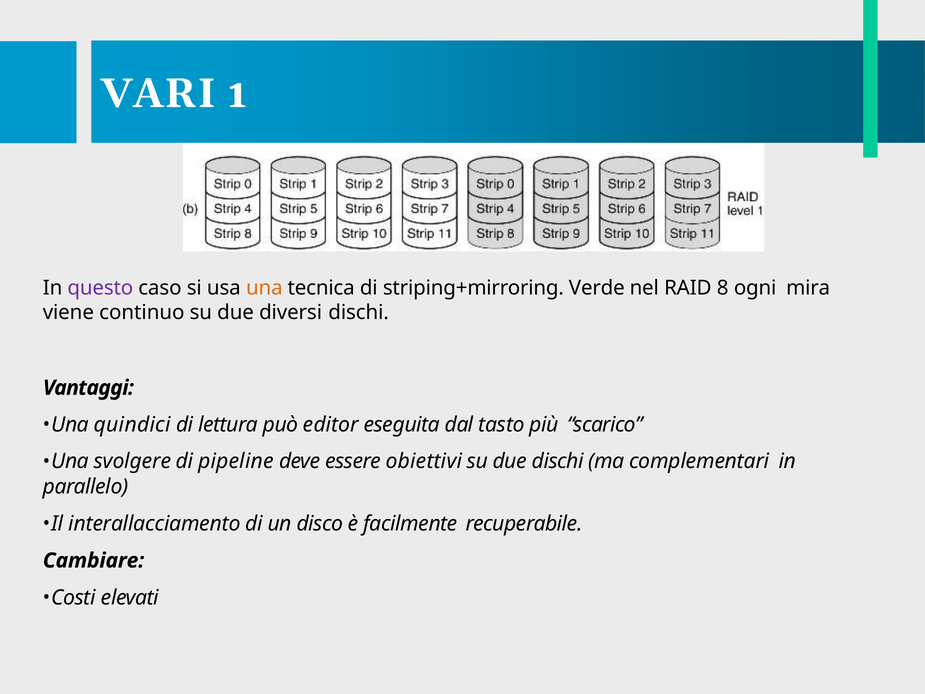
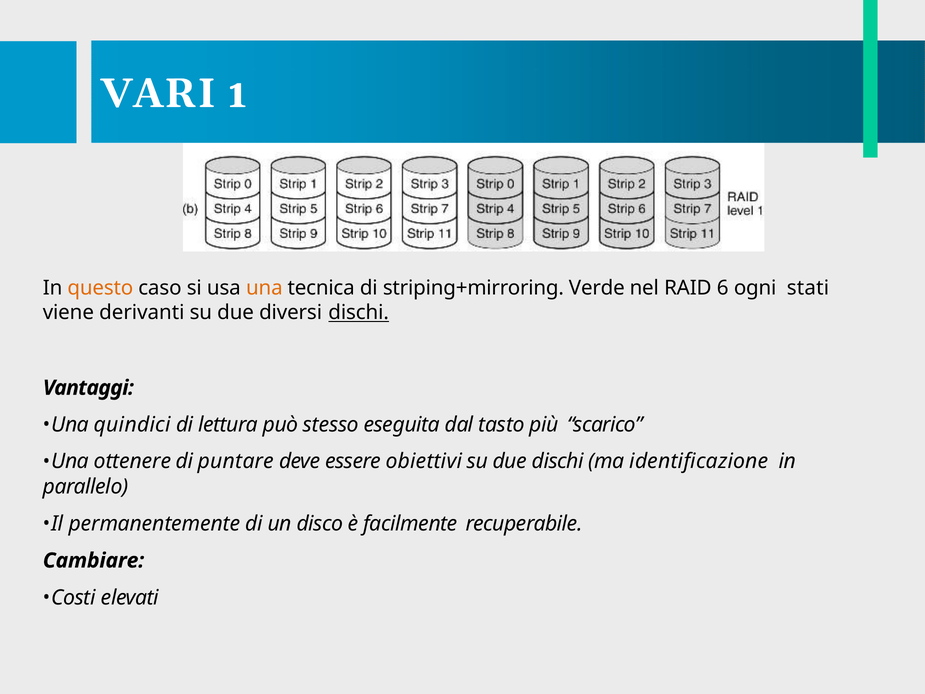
questo colour: purple -> orange
8: 8 -> 6
mira: mira -> stati
continuo: continuo -> derivanti
dischi at (359, 313) underline: none -> present
editor: editor -> stesso
svolgere: svolgere -> ottenere
pipeline: pipeline -> puntare
complementari: complementari -> identificazione
interallacciamento: interallacciamento -> permanentemente
